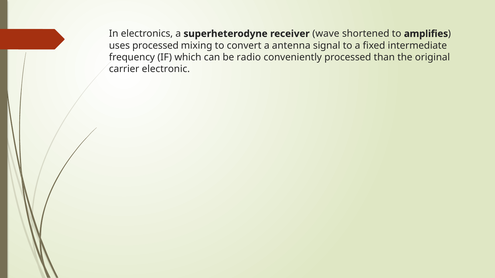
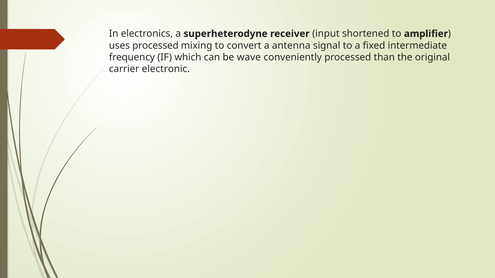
wave: wave -> input
amplifies: amplifies -> amplifier
radio: radio -> wave
